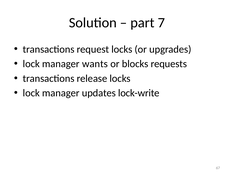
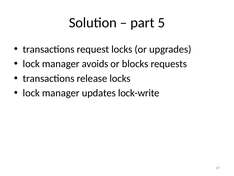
7: 7 -> 5
wants: wants -> avoids
